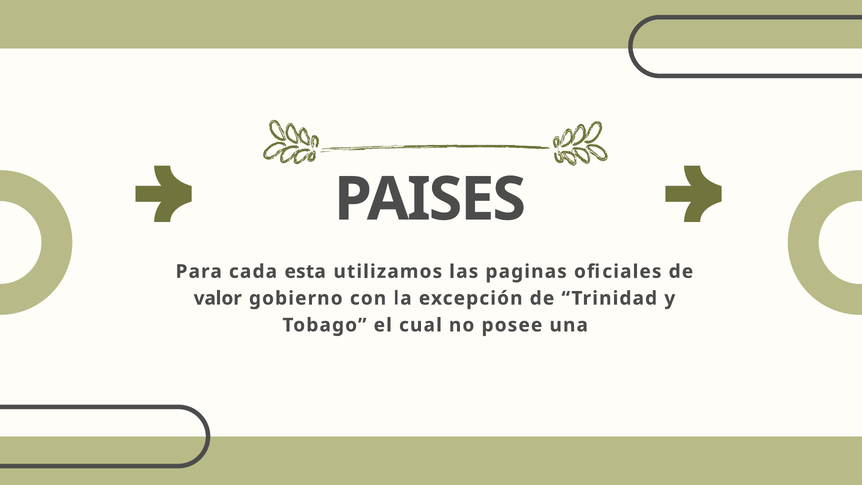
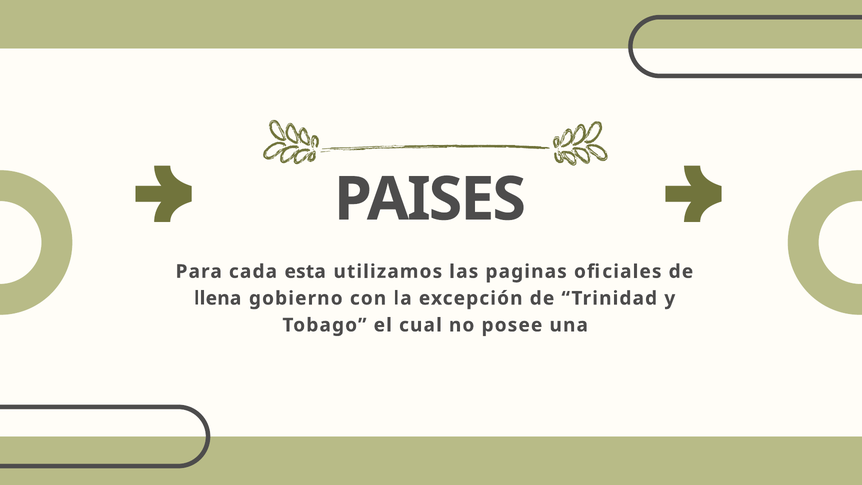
valor: valor -> llena
